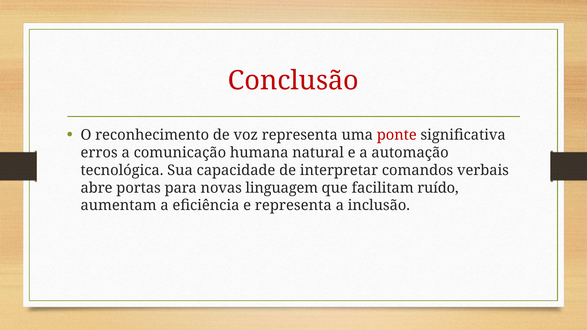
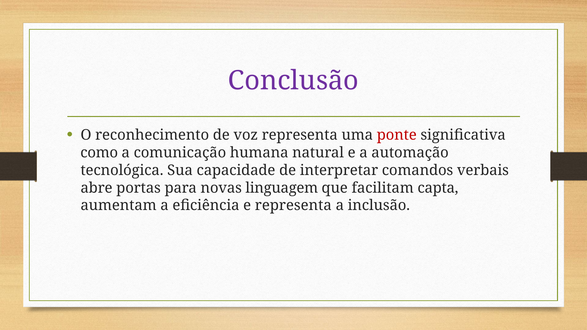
Conclusão colour: red -> purple
erros: erros -> como
ruído: ruído -> capta
